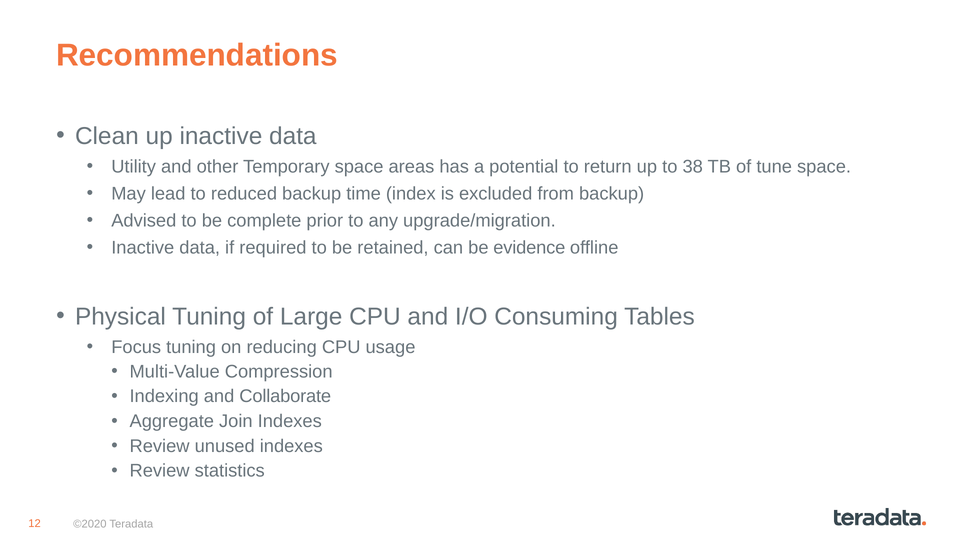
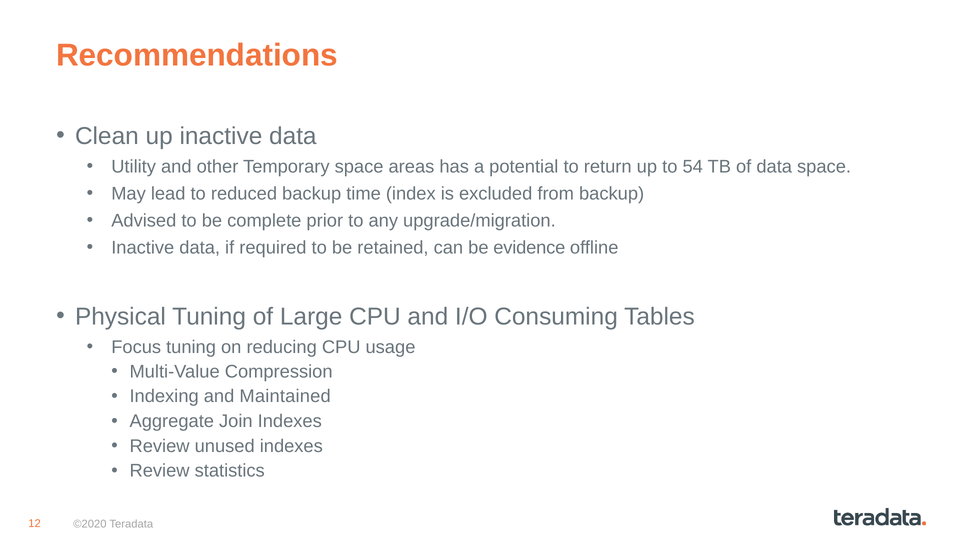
38: 38 -> 54
of tune: tune -> data
Collaborate: Collaborate -> Maintained
